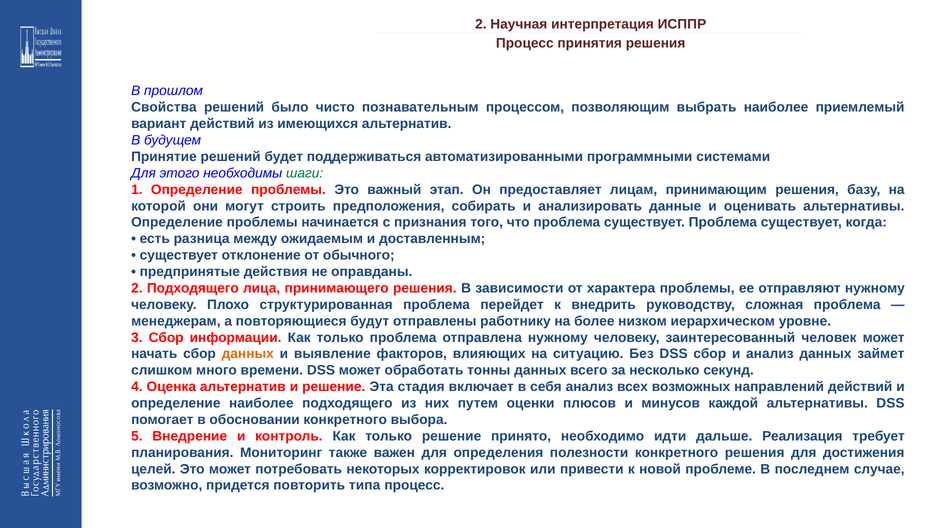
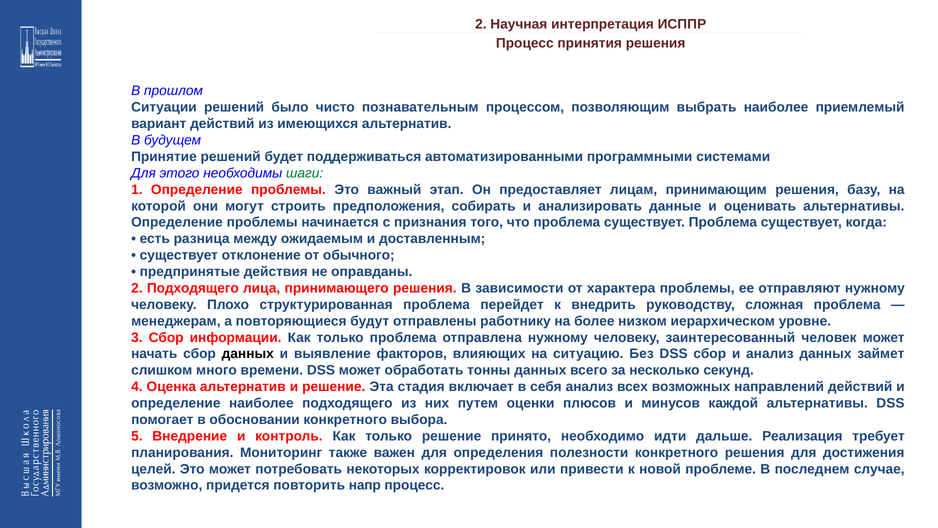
Свойства: Свойства -> Ситуации
данных at (248, 354) colour: orange -> black
типа: типа -> напр
